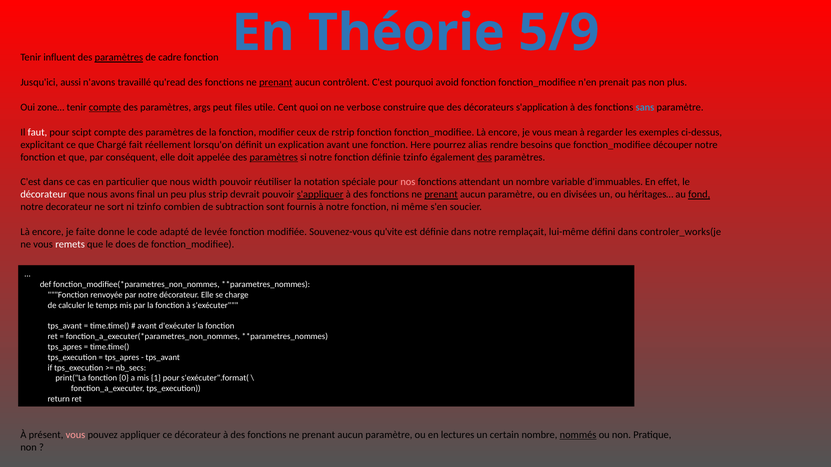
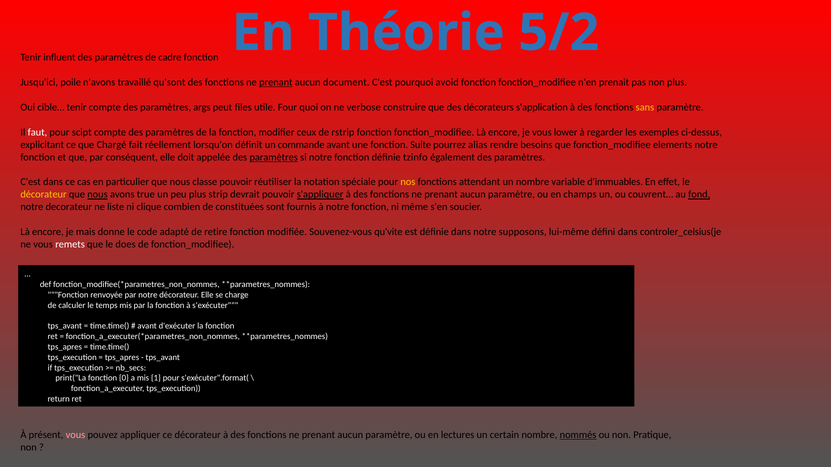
5/9: 5/9 -> 5/2
paramètres at (119, 58) underline: present -> none
aussi: aussi -> poile
qu'read: qu'read -> qu'sont
contrôlent: contrôlent -> document
zone…: zone… -> cible…
compte at (105, 107) underline: present -> none
Cent: Cent -> Four
sans colour: light blue -> yellow
mean: mean -> lower
explication: explication -> commande
Here: Here -> Suite
découper: découper -> elements
des at (485, 157) underline: present -> none
width: width -> classe
nos colour: pink -> yellow
décorateur at (44, 195) colour: white -> yellow
nous at (98, 195) underline: none -> present
final: final -> true
prenant at (441, 195) underline: present -> none
divisées: divisées -> champs
héritages…: héritages… -> couvrent…
sort: sort -> liste
ni tzinfo: tzinfo -> clique
subtraction: subtraction -> constituées
faite: faite -> mais
levée: levée -> retire
remplaçait: remplaçait -> supposons
controler_works(je: controler_works(je -> controler_celsius(je
